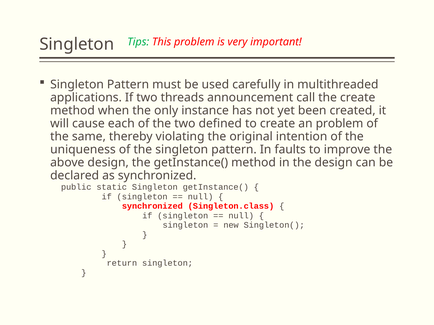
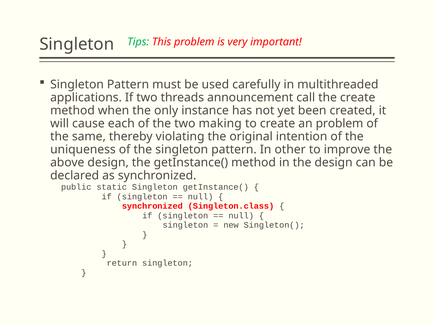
defined: defined -> making
faults: faults -> other
